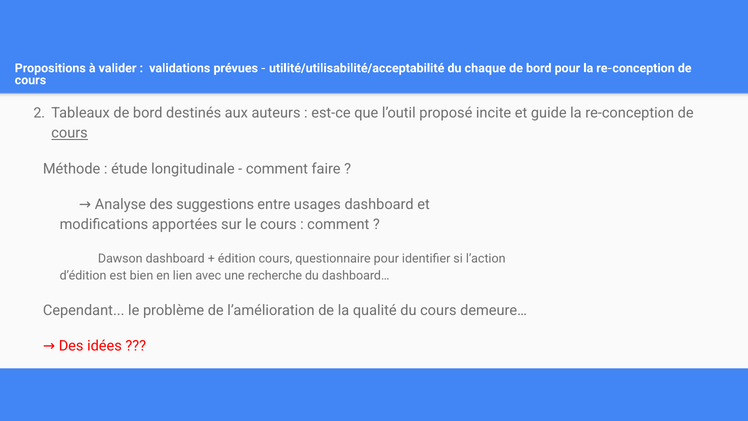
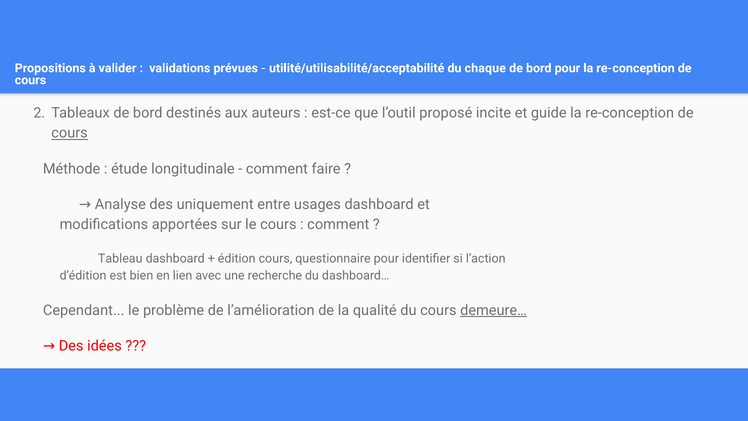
suggestions: suggestions -> uniquement
Dawson: Dawson -> Tableau
demeure… underline: none -> present
